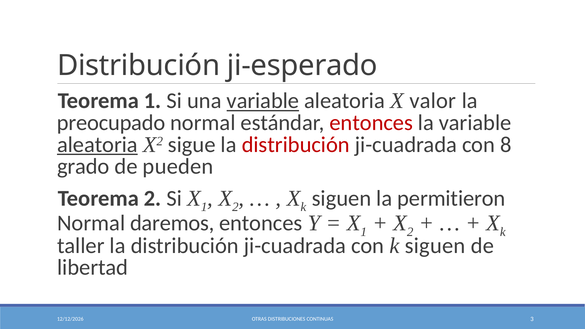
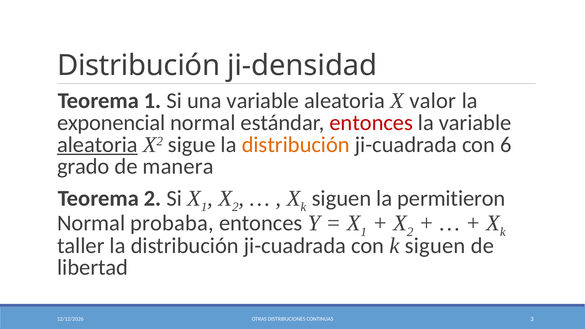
ji-esperado: ji-esperado -> ji-densidad
variable at (263, 101) underline: present -> none
preocupado: preocupado -> exponencial
distribución at (296, 145) colour: red -> orange
8: 8 -> 6
pueden: pueden -> manera
daremos: daremos -> probaba
